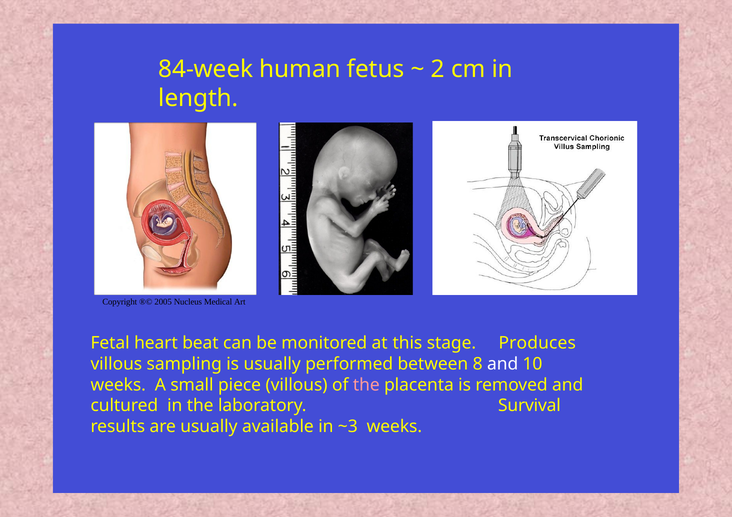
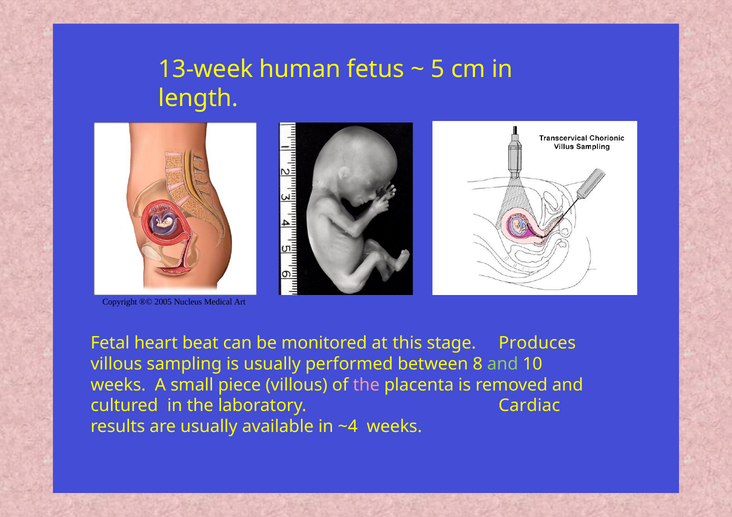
84-week: 84-week -> 13-week
2: 2 -> 5
and at (503, 364) colour: white -> light green
Survival: Survival -> Cardiac
~3: ~3 -> ~4
